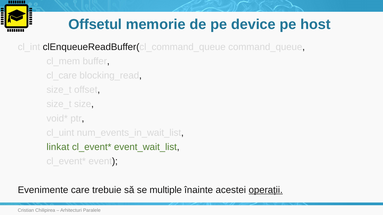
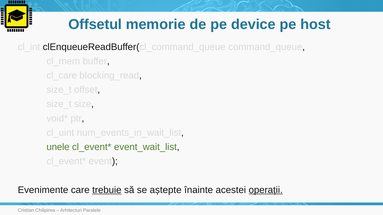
linkat: linkat -> unele
trebuie underline: none -> present
multiple: multiple -> aștepte
